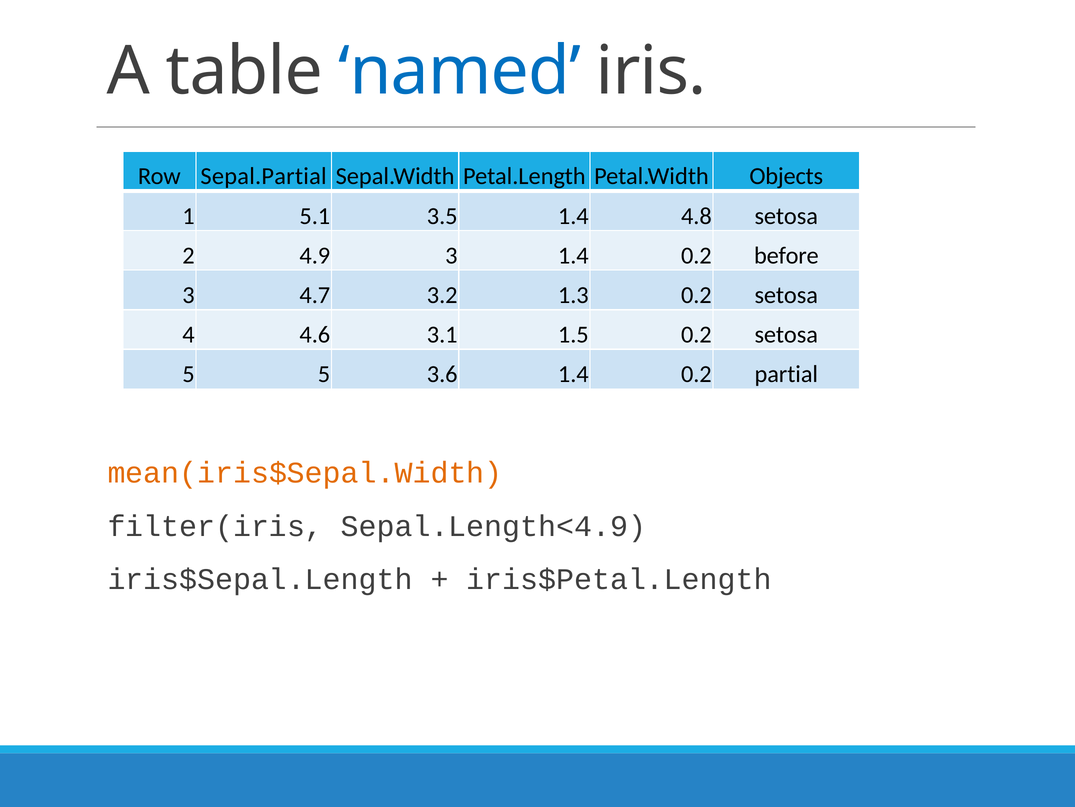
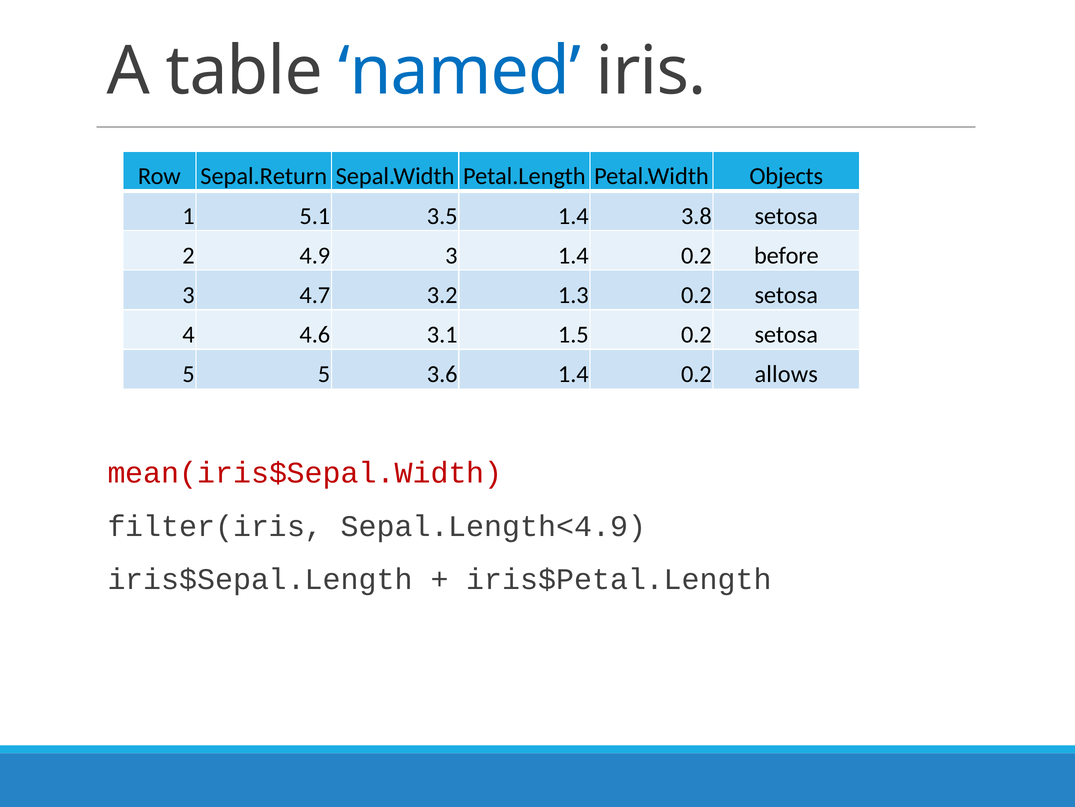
Sepal.Partial: Sepal.Partial -> Sepal.Return
4.8: 4.8 -> 3.8
partial: partial -> allows
mean(iris$Sepal.Width colour: orange -> red
